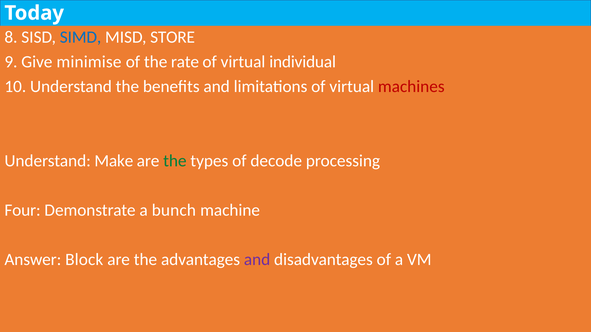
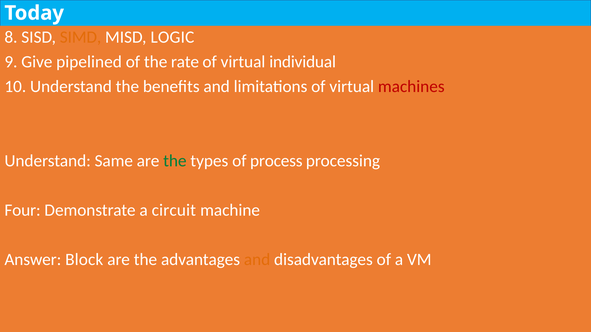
SIMD colour: blue -> orange
STORE: STORE -> LOGIC
minimise: minimise -> pipelined
Make: Make -> Same
decode: decode -> process
bunch: bunch -> circuit
and at (257, 260) colour: purple -> orange
